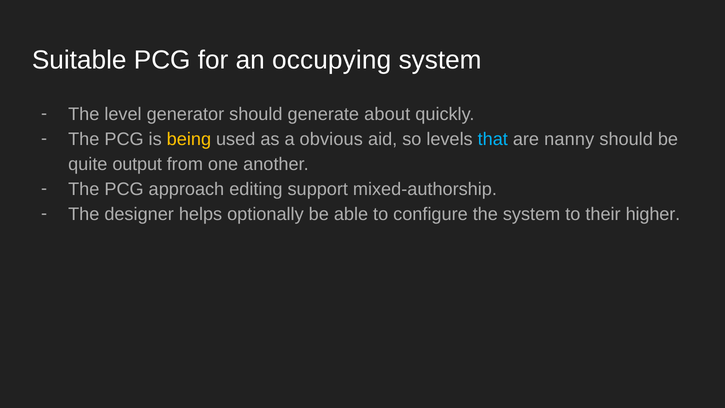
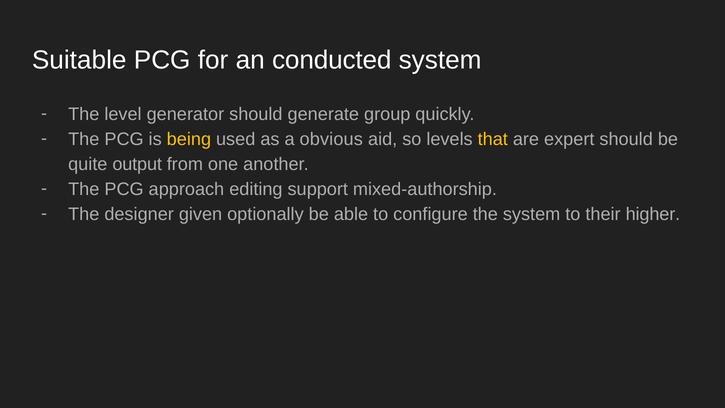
occupying: occupying -> conducted
about: about -> group
that colour: light blue -> yellow
nanny: nanny -> expert
helps: helps -> given
